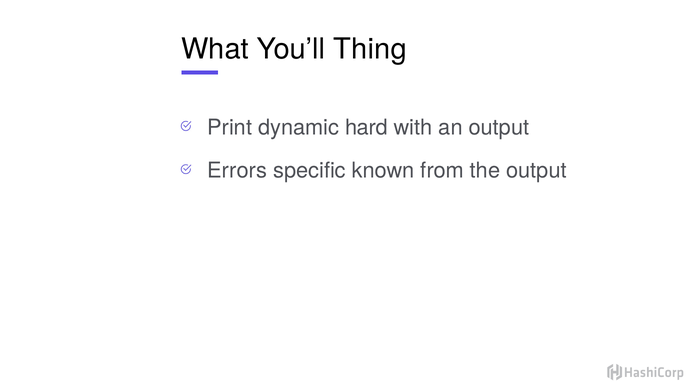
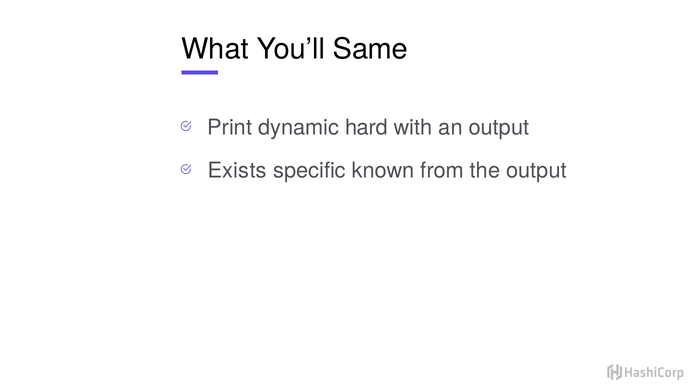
Thing: Thing -> Same
Errors: Errors -> Exists
